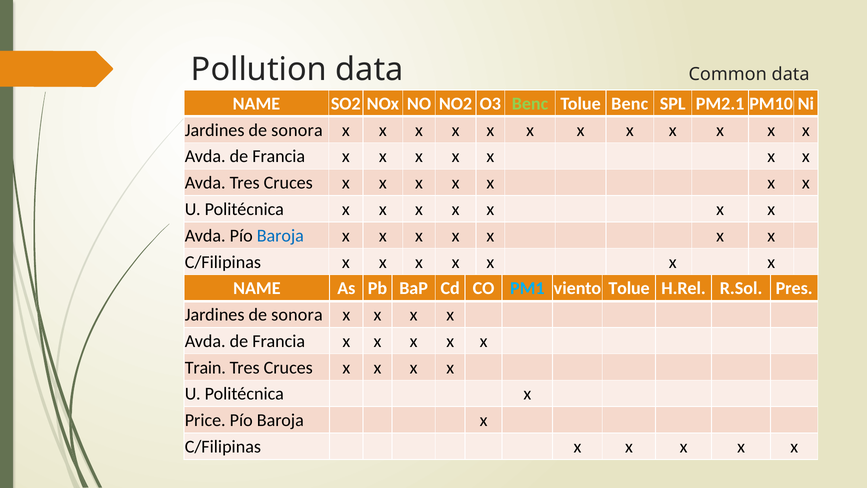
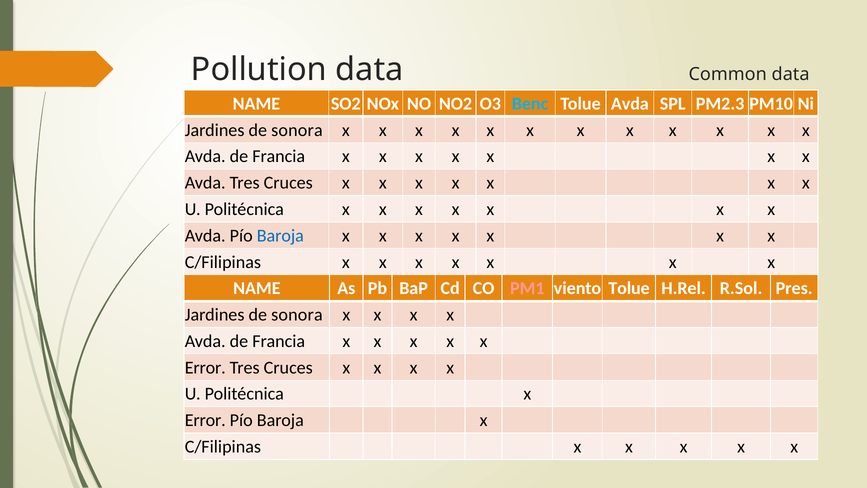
Benc at (530, 104) colour: light green -> light blue
Tolue Benc: Benc -> Avda
PM2.1: PM2.1 -> PM2.3
PM1 colour: light blue -> pink
Train at (205, 367): Train -> Error
Price at (205, 420): Price -> Error
